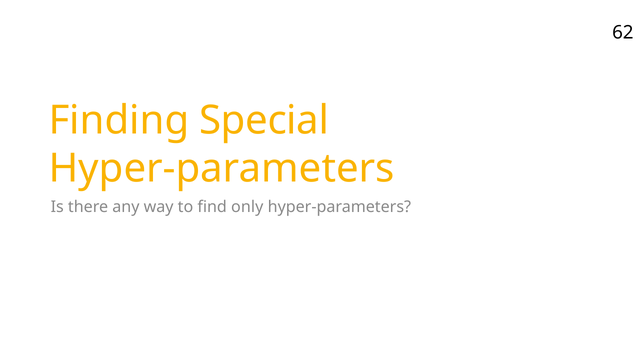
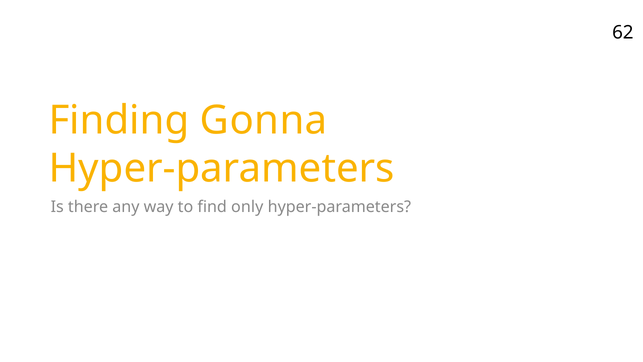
Special: Special -> Gonna
